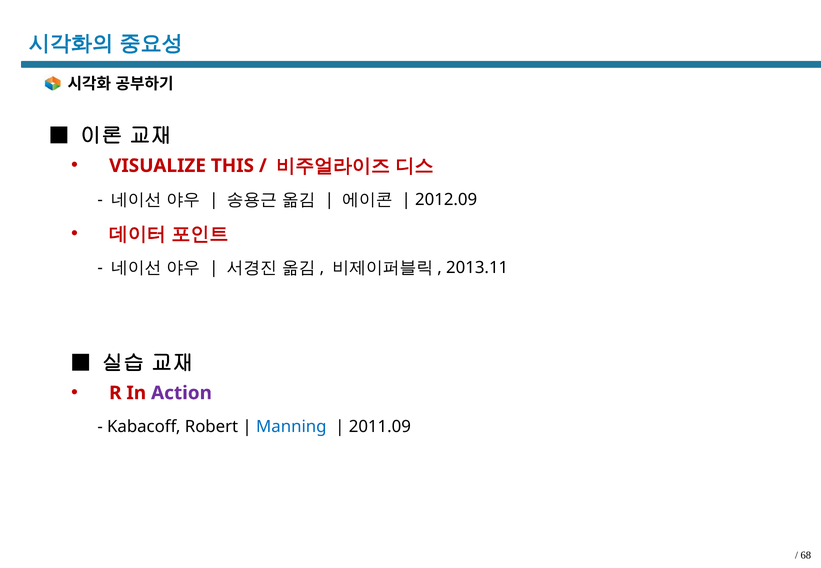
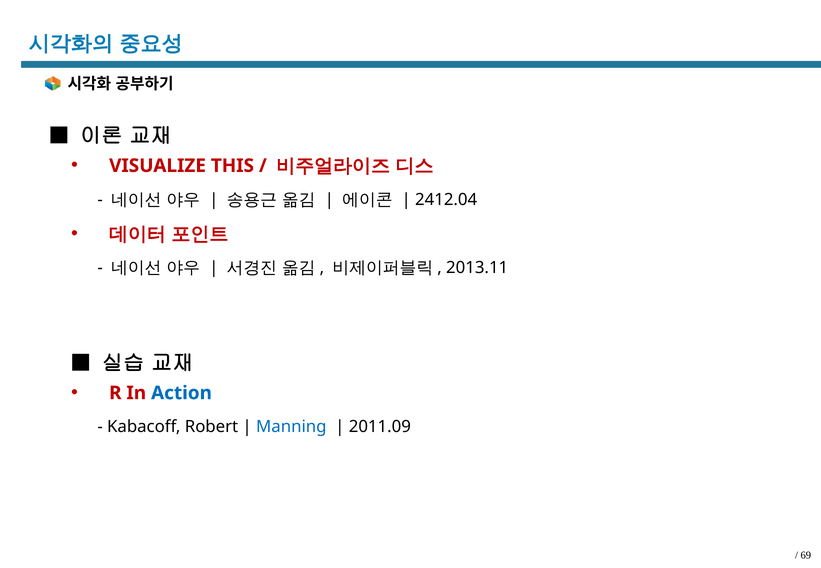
2012.09: 2012.09 -> 2412.04
Action colour: purple -> blue
68: 68 -> 69
